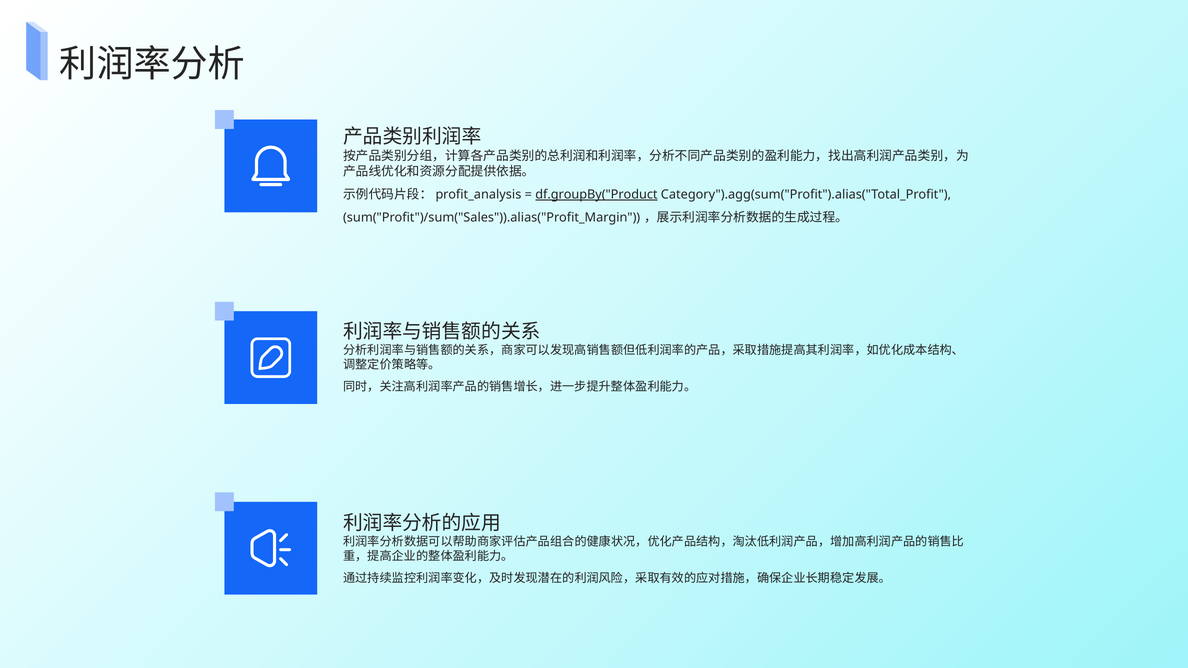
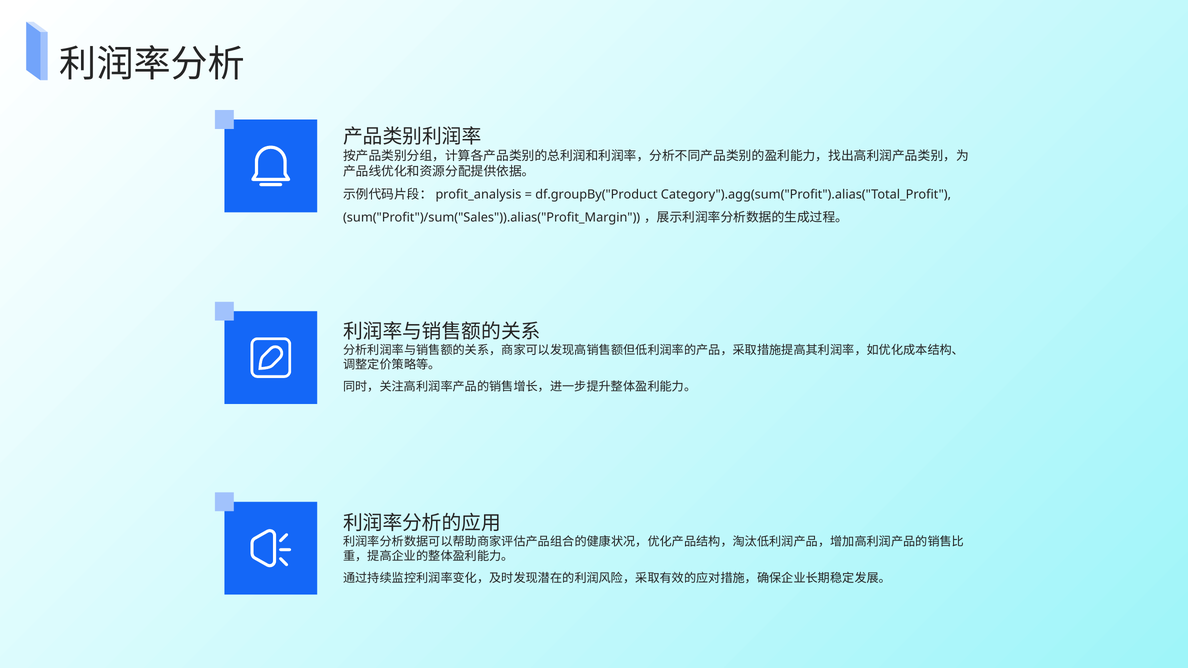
df.groupBy("Product underline: present -> none
